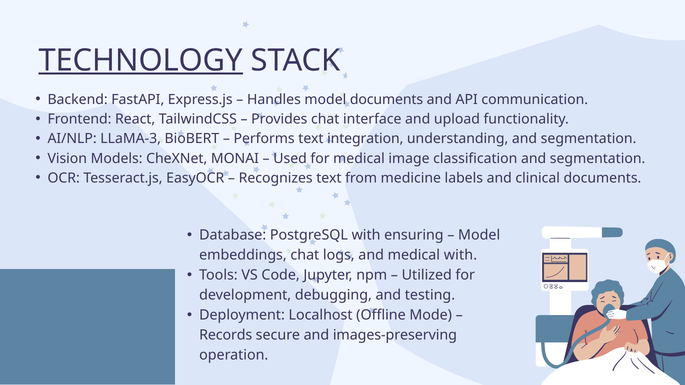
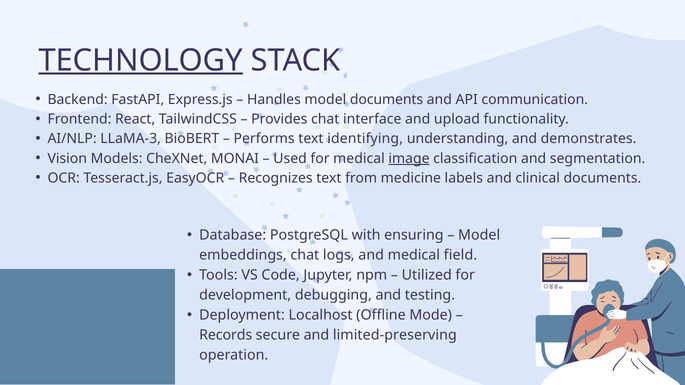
integration: integration -> identifying
understanding and segmentation: segmentation -> demonstrates
image underline: none -> present
medical with: with -> field
images-preserving: images-preserving -> limited-preserving
